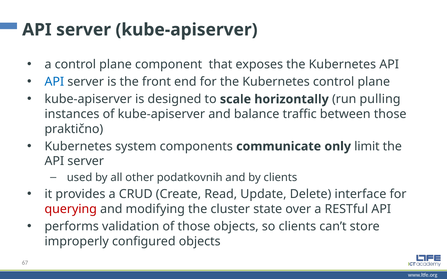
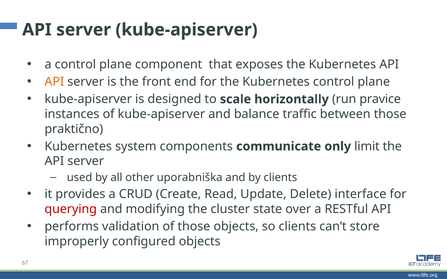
API at (54, 82) colour: blue -> orange
pulling: pulling -> pravice
podatkovnih: podatkovnih -> uporabniška
